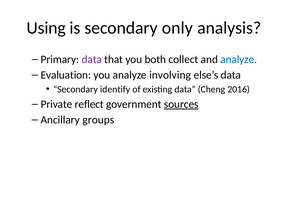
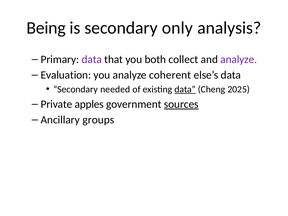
Using: Using -> Being
analyze at (239, 59) colour: blue -> purple
involving: involving -> coherent
identify: identify -> needed
data at (185, 89) underline: none -> present
2016: 2016 -> 2025
reflect: reflect -> apples
